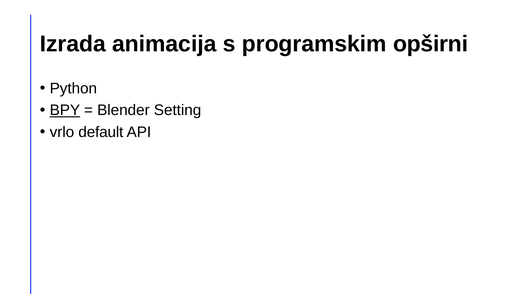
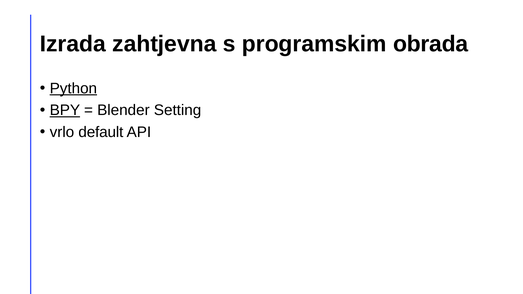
animacija: animacija -> zahtjevna
opširni: opširni -> obrada
Python underline: none -> present
